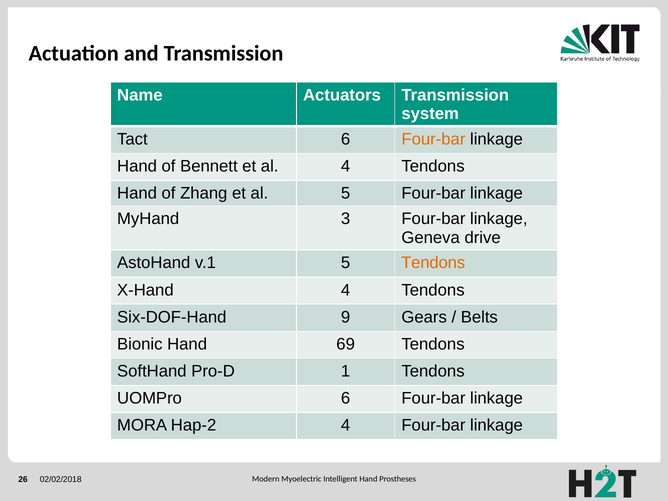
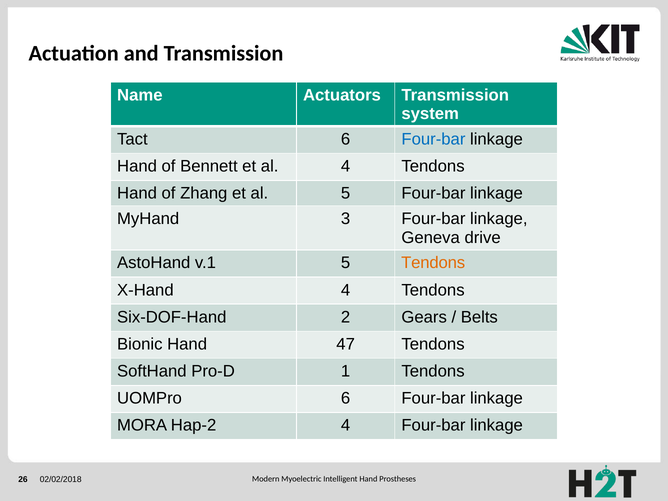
Four-bar at (433, 139) colour: orange -> blue
9: 9 -> 2
69: 69 -> 47
